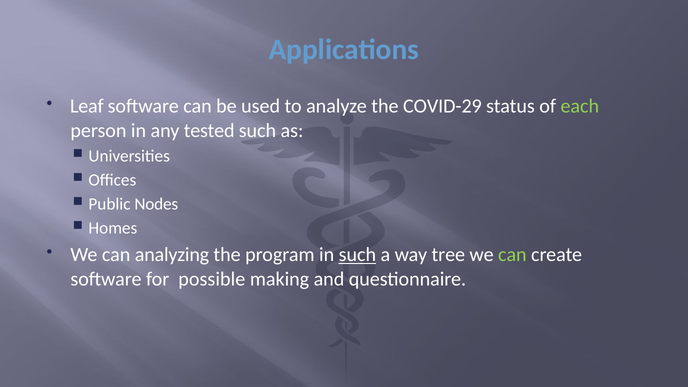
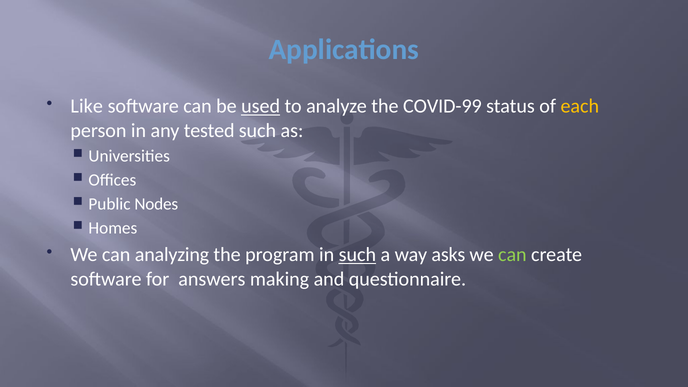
Leaf: Leaf -> Like
used underline: none -> present
COVID-29: COVID-29 -> COVID-99
each colour: light green -> yellow
tree: tree -> asks
possible: possible -> answers
